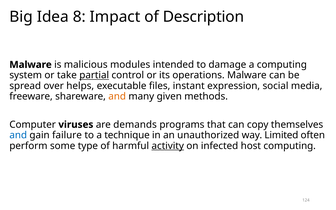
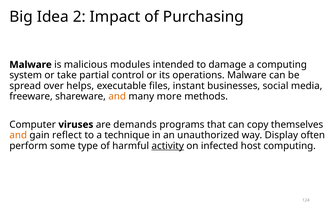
8: 8 -> 2
Description: Description -> Purchasing
partial underline: present -> none
expression: expression -> businesses
given: given -> more
and at (18, 135) colour: blue -> orange
failure: failure -> reflect
Limited: Limited -> Display
